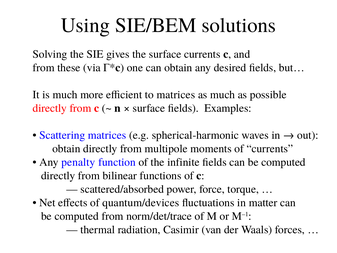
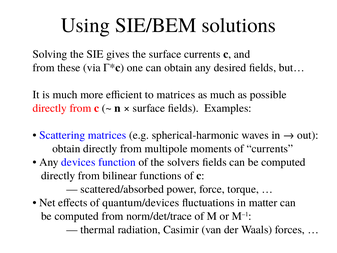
penalty: penalty -> devices
infinite: infinite -> solvers
